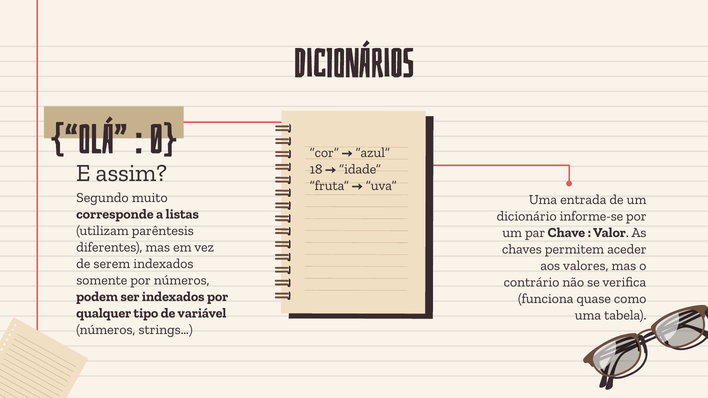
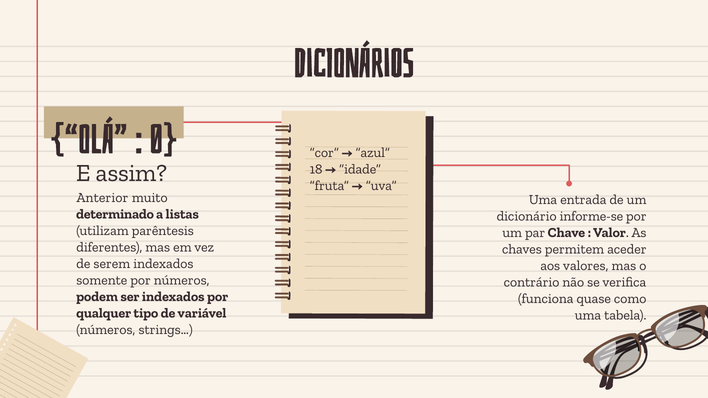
Segundo: Segundo -> Anterior
corresponde: corresponde -> determinado
